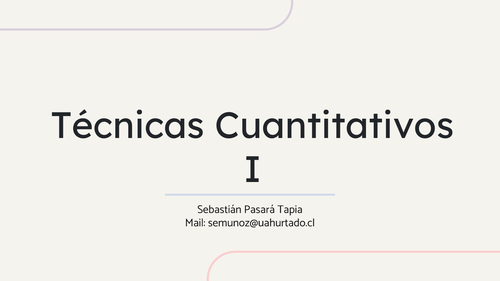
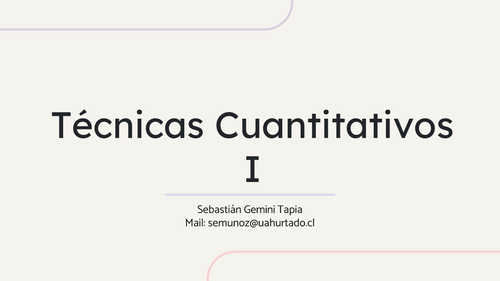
Pasará: Pasará -> Gemini
